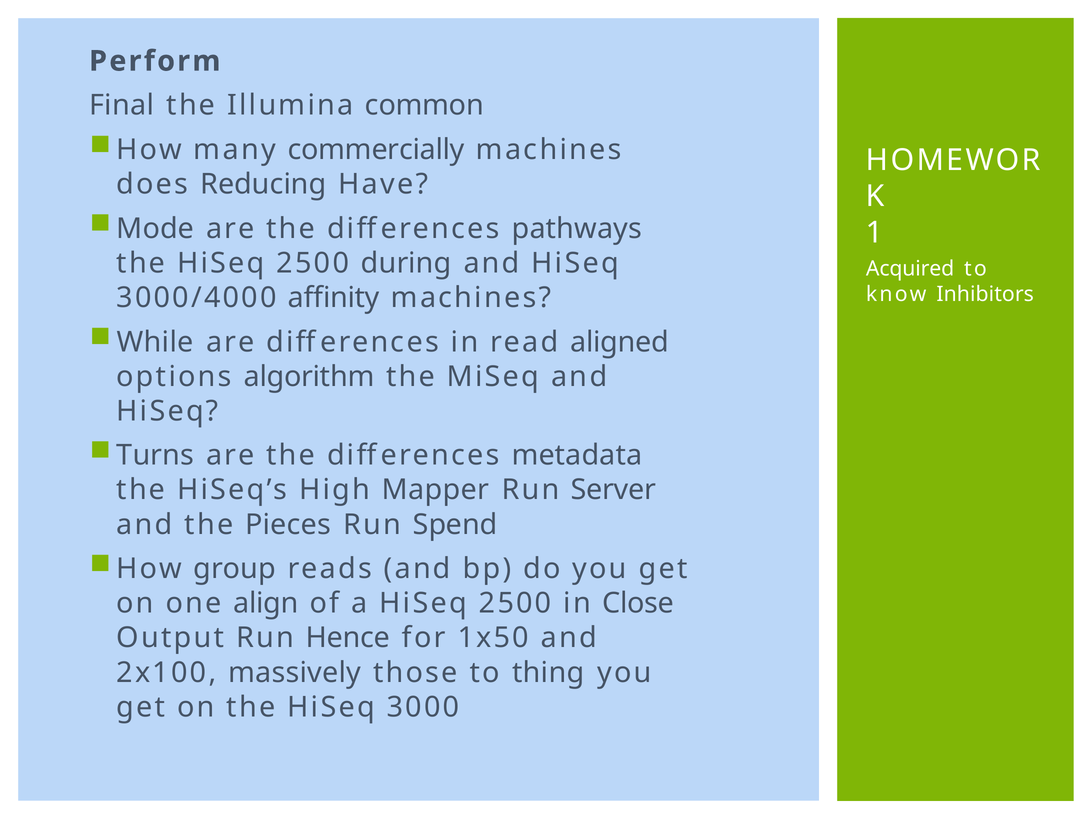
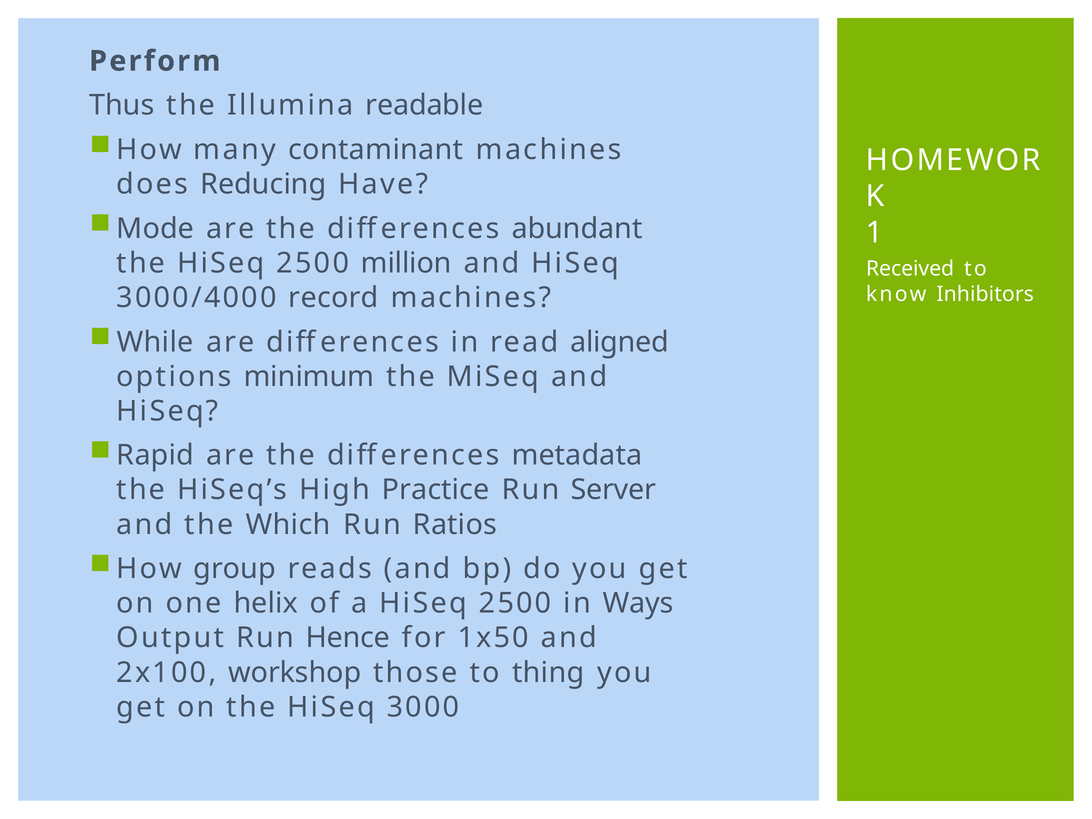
Final: Final -> Thus
common: common -> readable
commercially: commercially -> contaminant
pathways: pathways -> abundant
during: during -> million
Acquired: Acquired -> Received
affinity: affinity -> record
algorithm: algorithm -> minimum
Turns: Turns -> Rapid
Mapper: Mapper -> Practice
Pieces: Pieces -> Which
Spend: Spend -> Ratios
align: align -> helix
Close: Close -> Ways
massively: massively -> workshop
